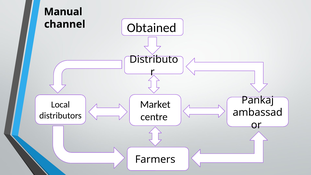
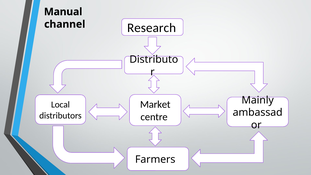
Obtained: Obtained -> Research
Pankaj: Pankaj -> Mainly
